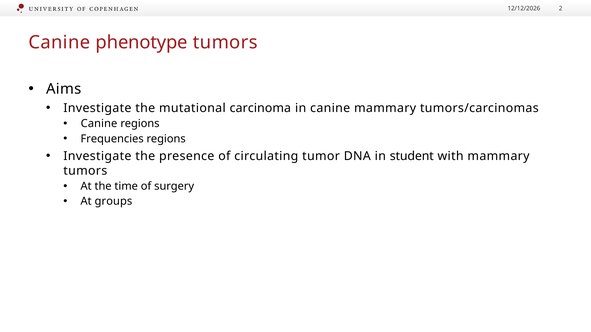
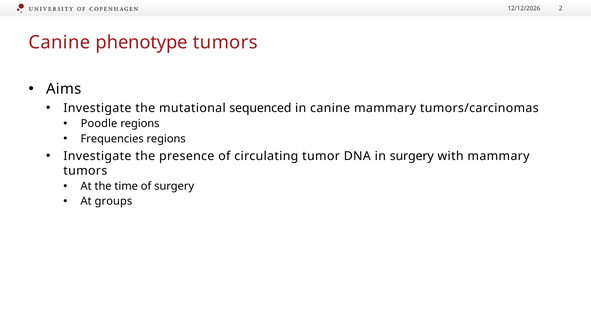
carcinoma: carcinoma -> sequenced
Canine at (99, 124): Canine -> Poodle
in student: student -> surgery
